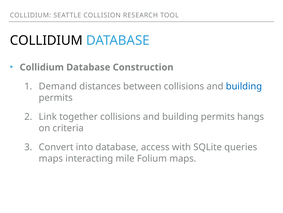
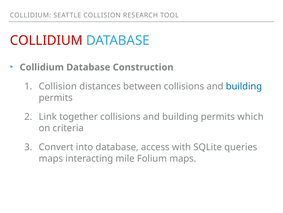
COLLIDIUM at (46, 40) colour: black -> red
Demand at (58, 86): Demand -> Collision
hangs: hangs -> which
